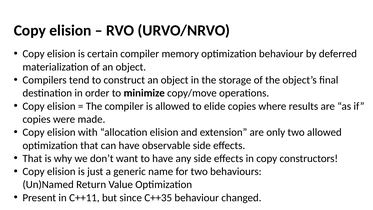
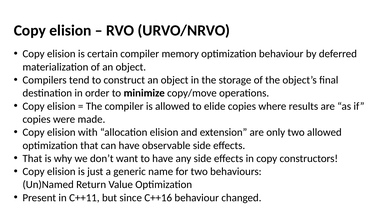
C++35: C++35 -> C++16
